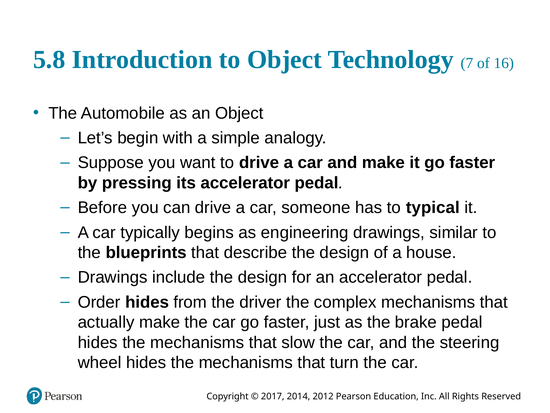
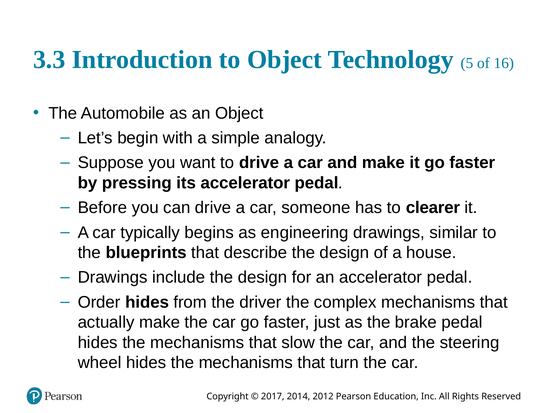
5.8: 5.8 -> 3.3
7: 7 -> 5
typical: typical -> clearer
